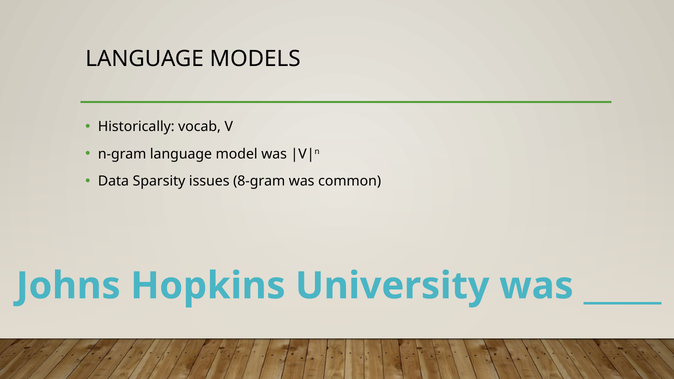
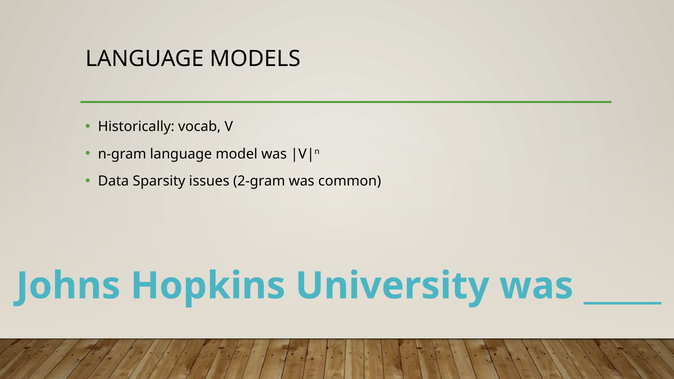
8-gram: 8-gram -> 2-gram
